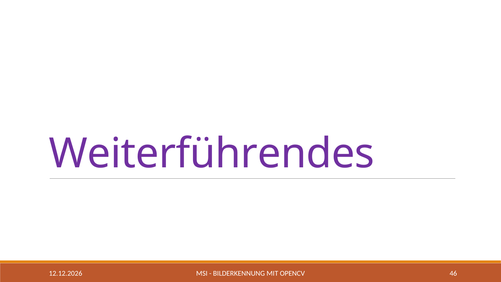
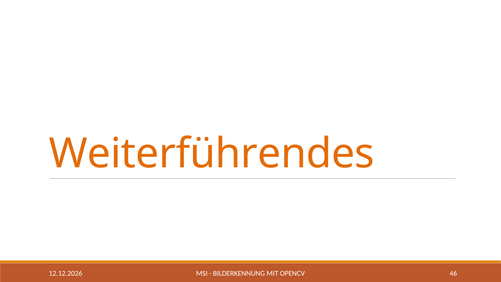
Weiterführendes colour: purple -> orange
